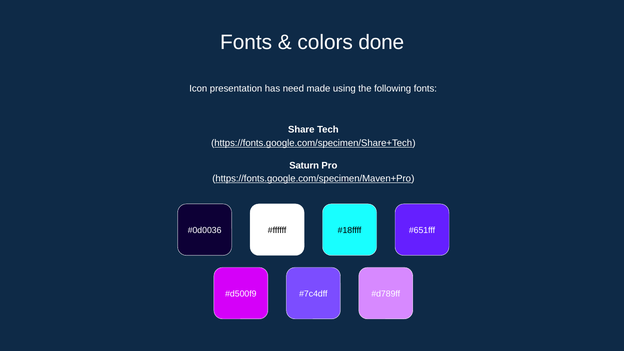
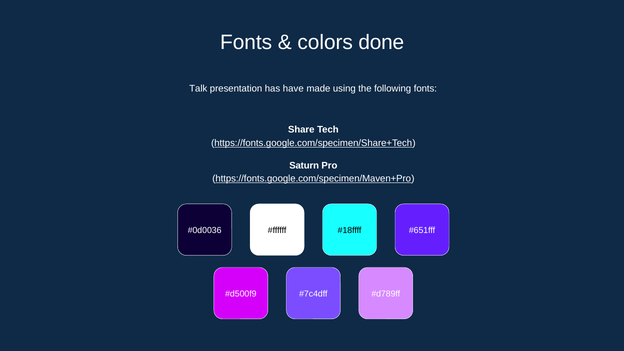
Icon: Icon -> Talk
need: need -> have
